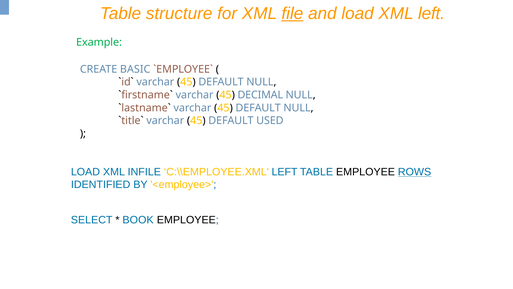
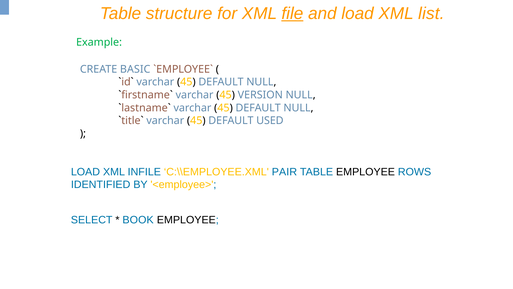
XML left: left -> list
DECIMAL: DECIMAL -> VERSION
C:\\EMPLOYEE.XML LEFT: LEFT -> PAIR
ROWS underline: present -> none
